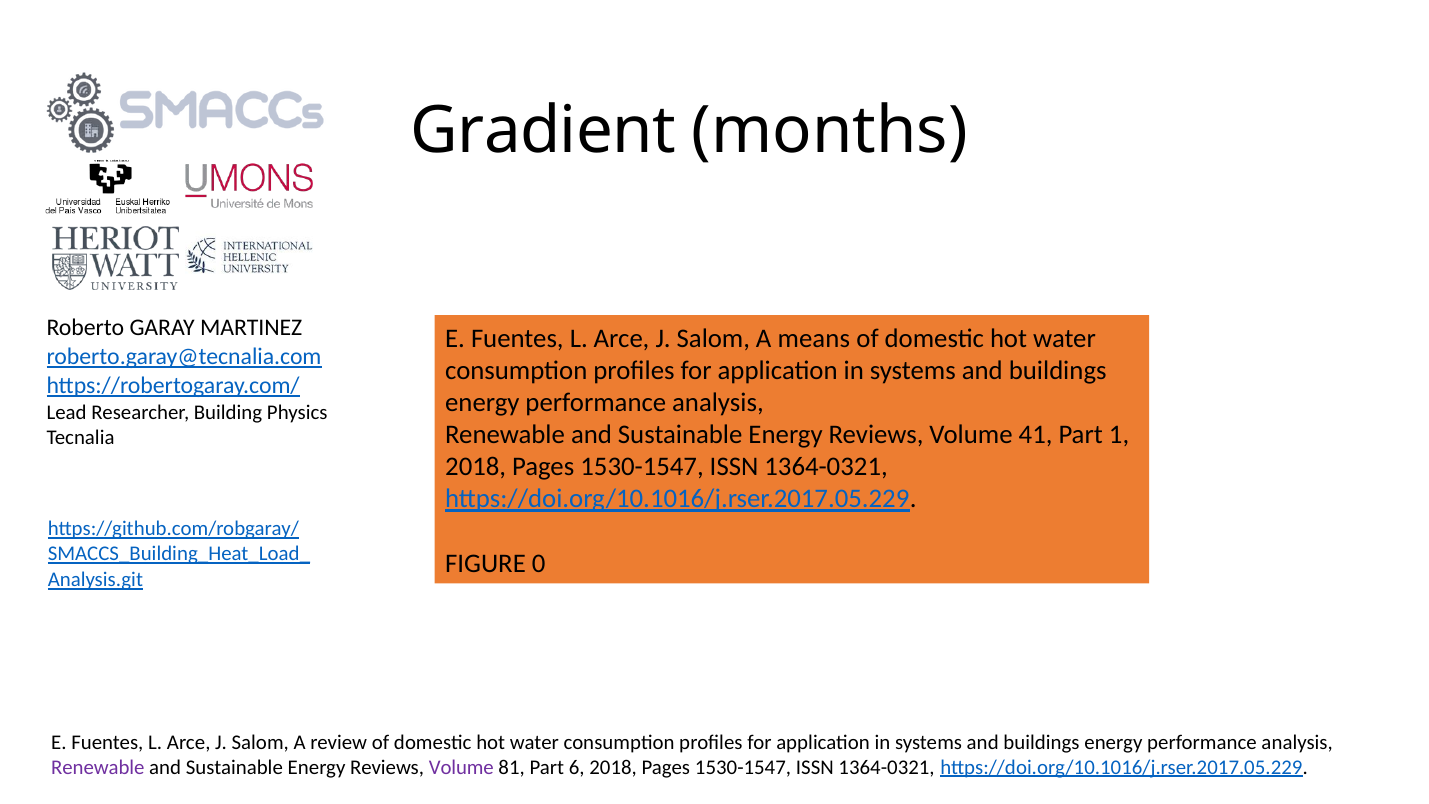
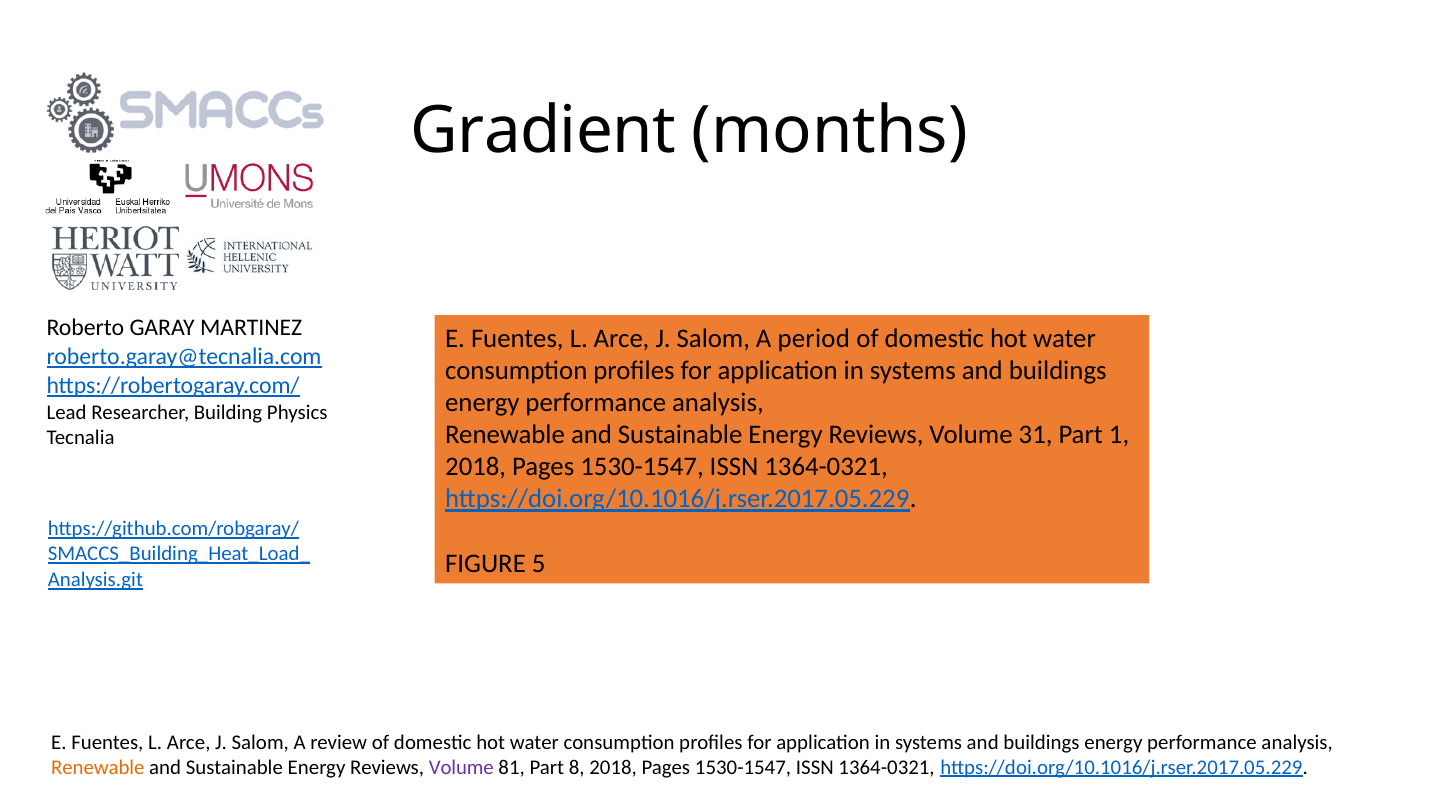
means: means -> period
41: 41 -> 31
0: 0 -> 5
Renewable at (98, 767) colour: purple -> orange
6: 6 -> 8
